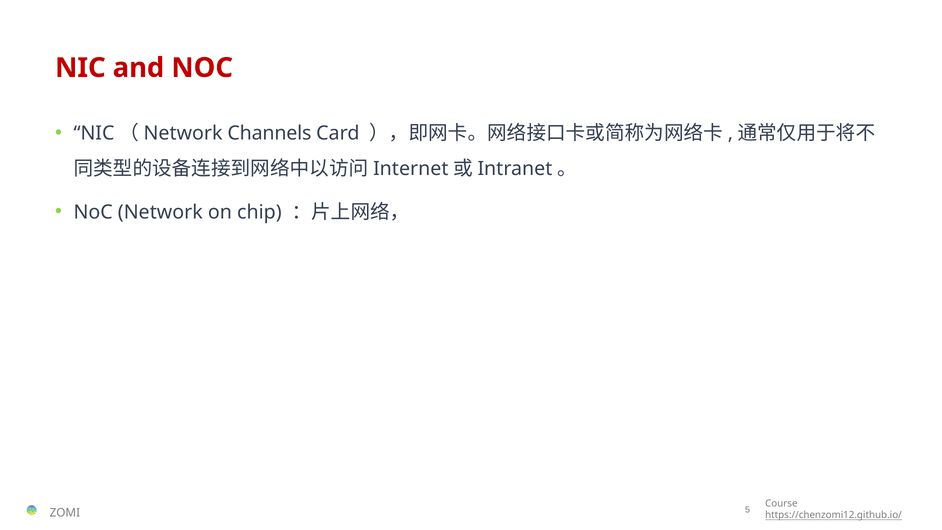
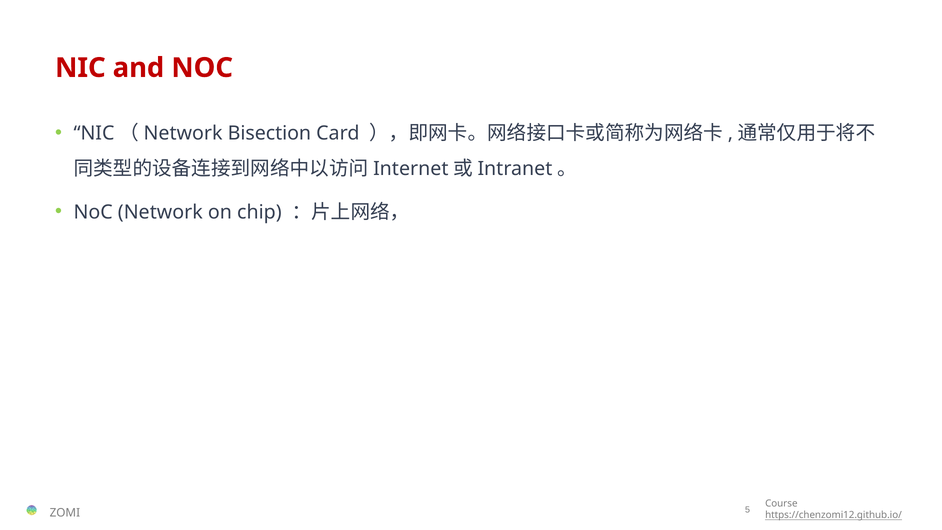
Channels: Channels -> Bisection
